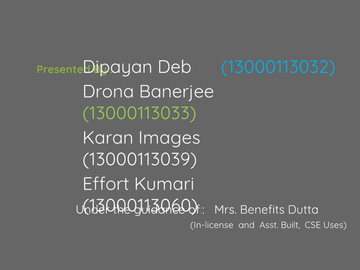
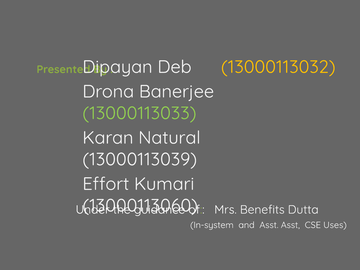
13000113032 colour: light blue -> yellow
Images: Images -> Natural
In-license: In-license -> In-system
Asst Built: Built -> Asst
